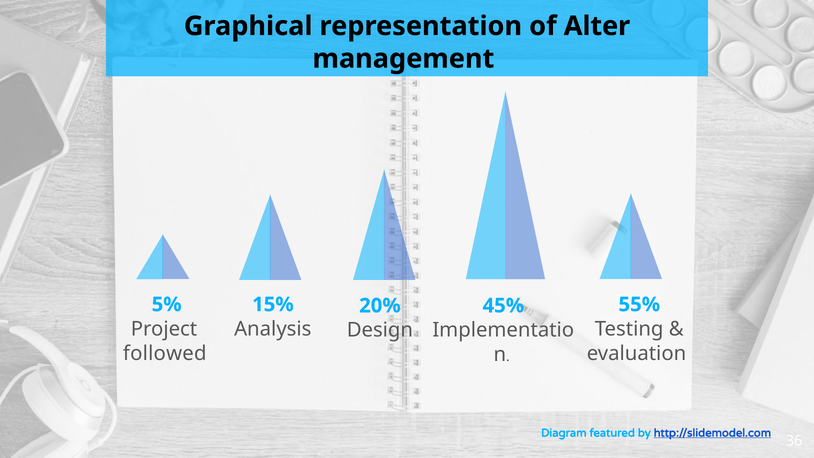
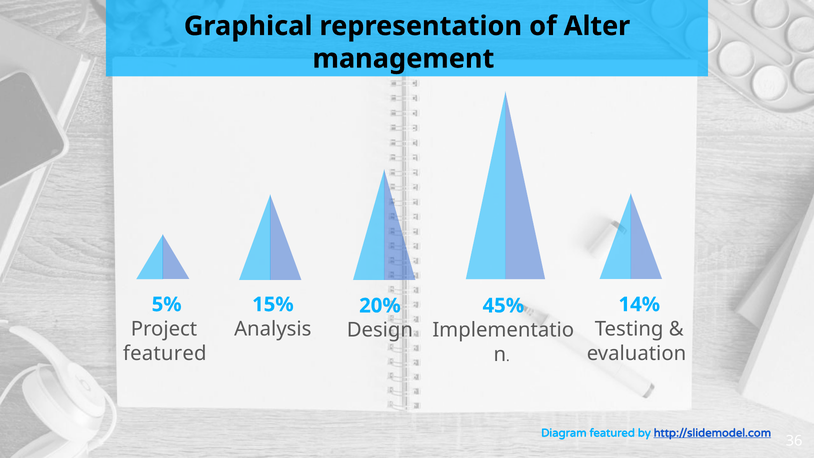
55%: 55% -> 14%
followed at (165, 353): followed -> featured
